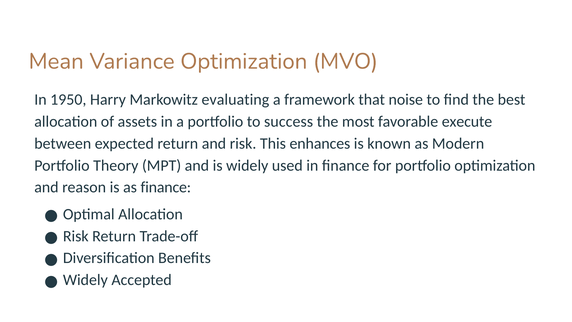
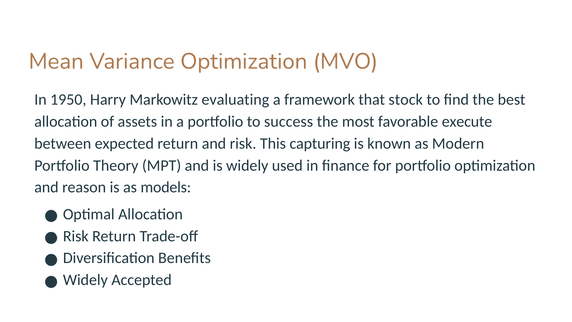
noise: noise -> stock
enhances: enhances -> capturing
as finance: finance -> models
